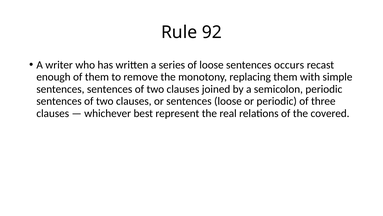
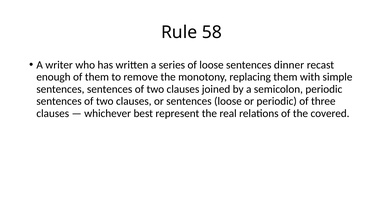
92: 92 -> 58
occurs: occurs -> dinner
